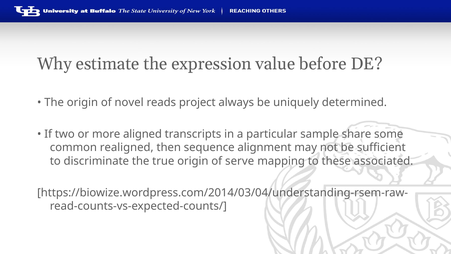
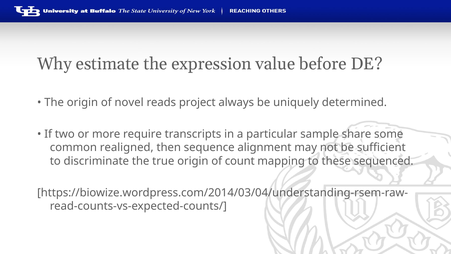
aligned: aligned -> require
serve: serve -> count
associated: associated -> sequenced
